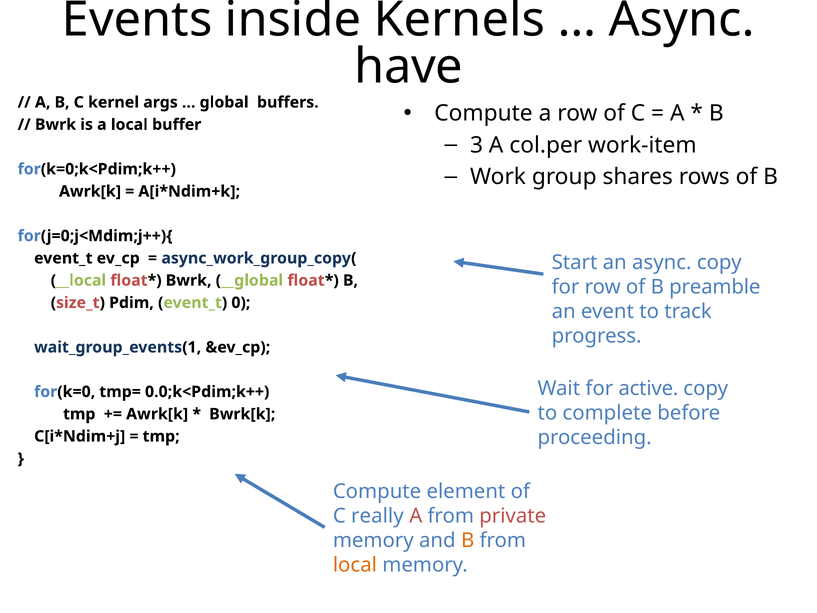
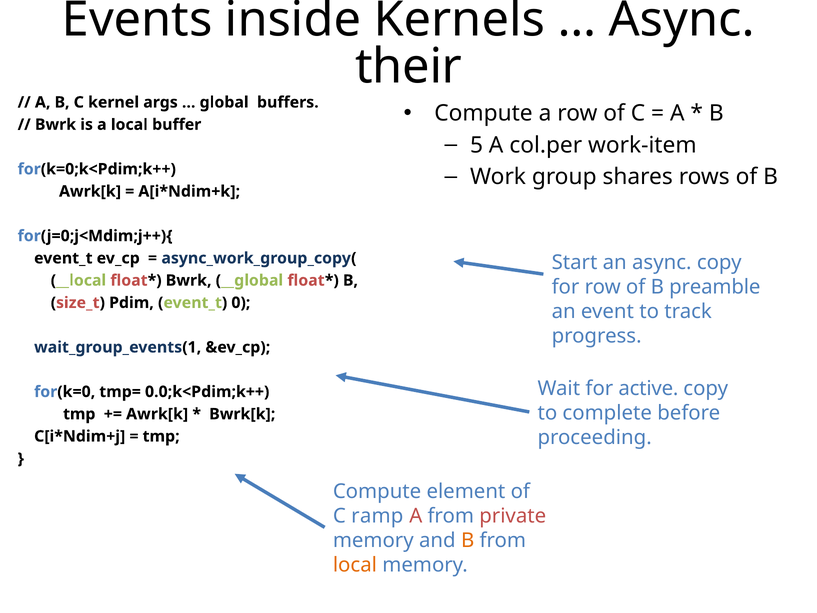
have: have -> their
3: 3 -> 5
really: really -> ramp
